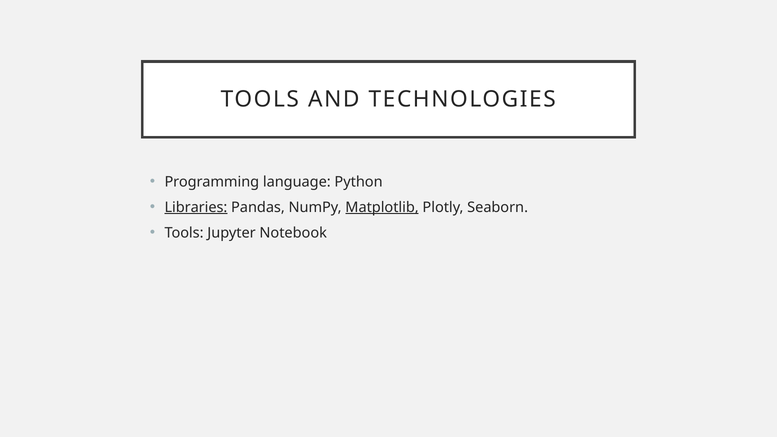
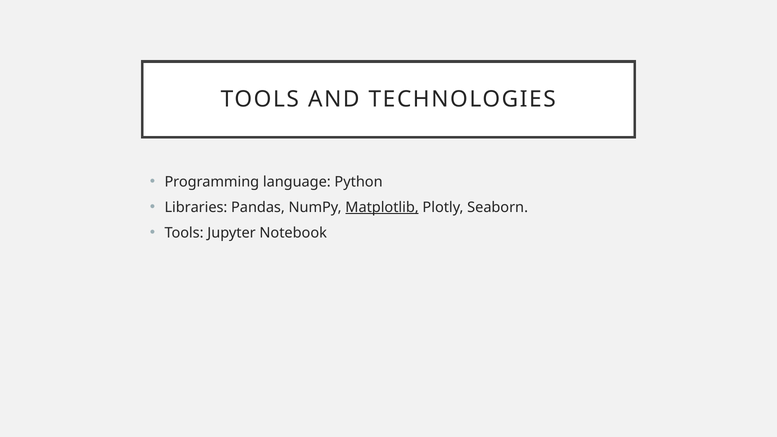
Libraries underline: present -> none
